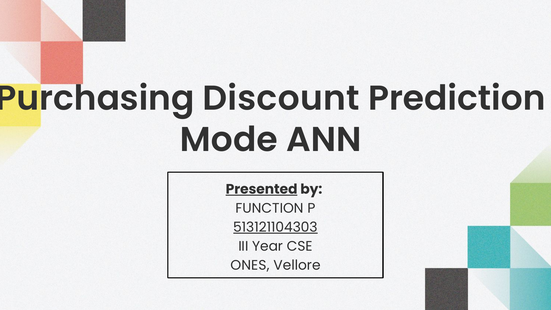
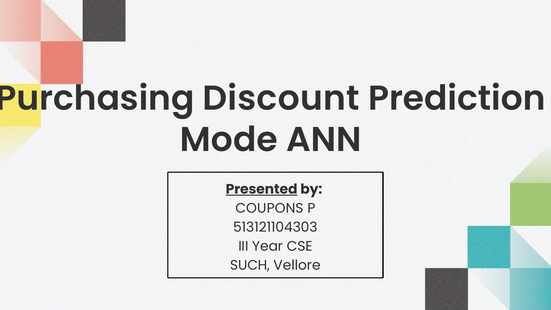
FUNCTION: FUNCTION -> COUPONS
513121104303 underline: present -> none
ONES: ONES -> SUCH
